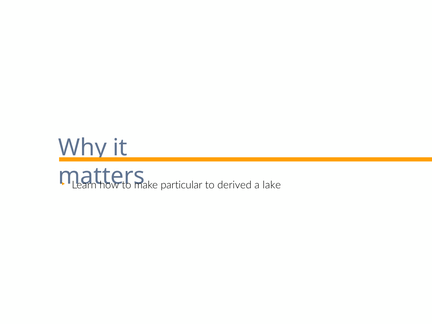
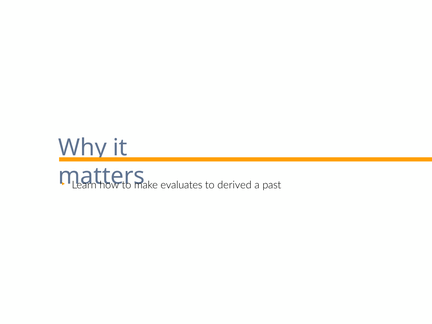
particular: particular -> evaluates
lake: lake -> past
